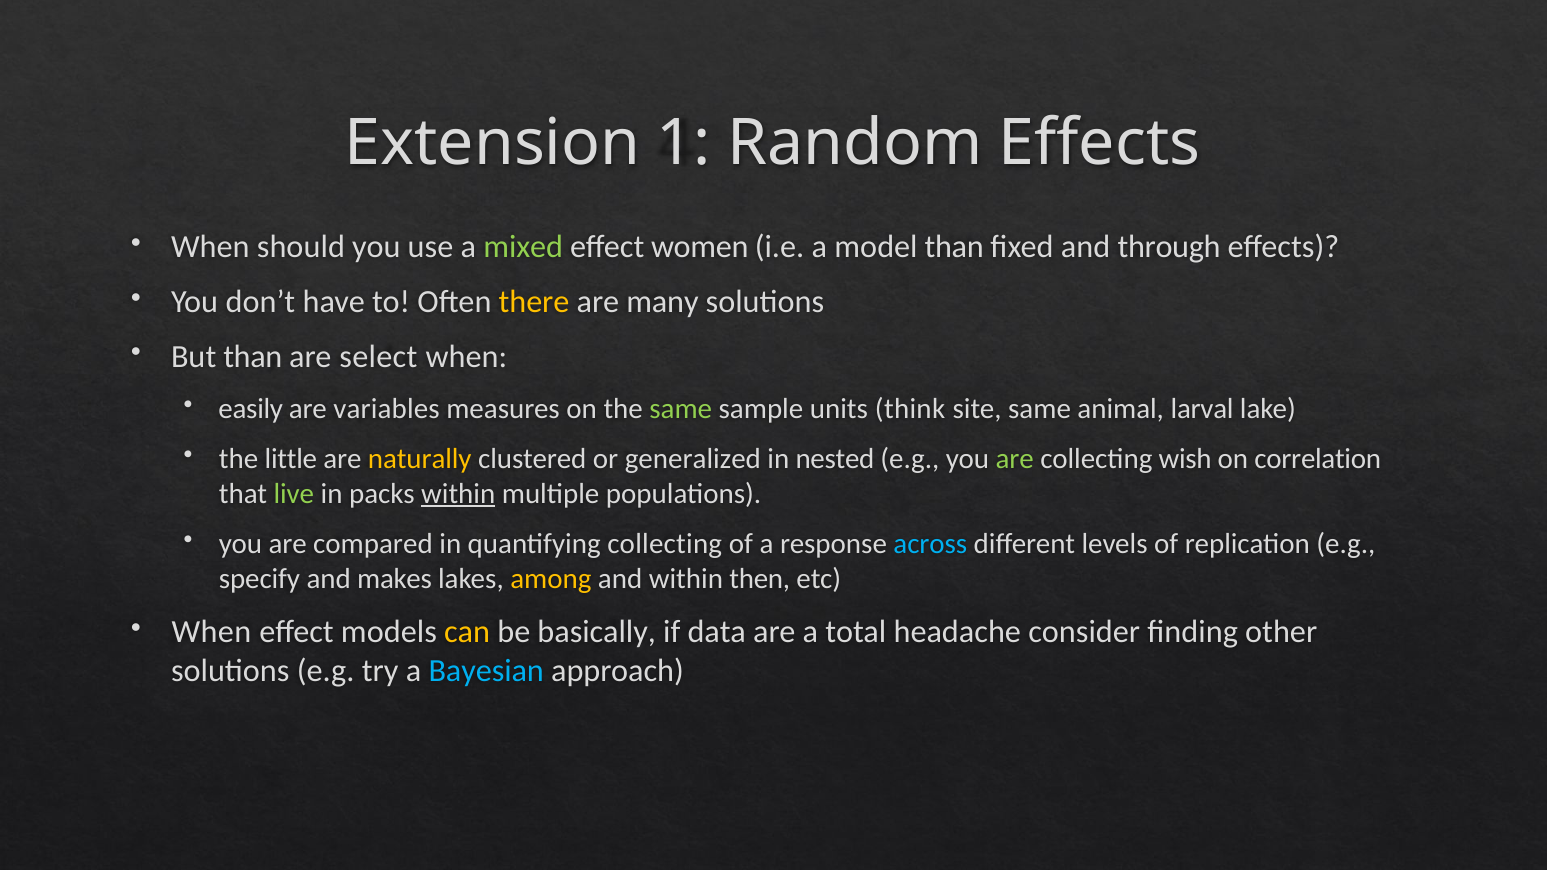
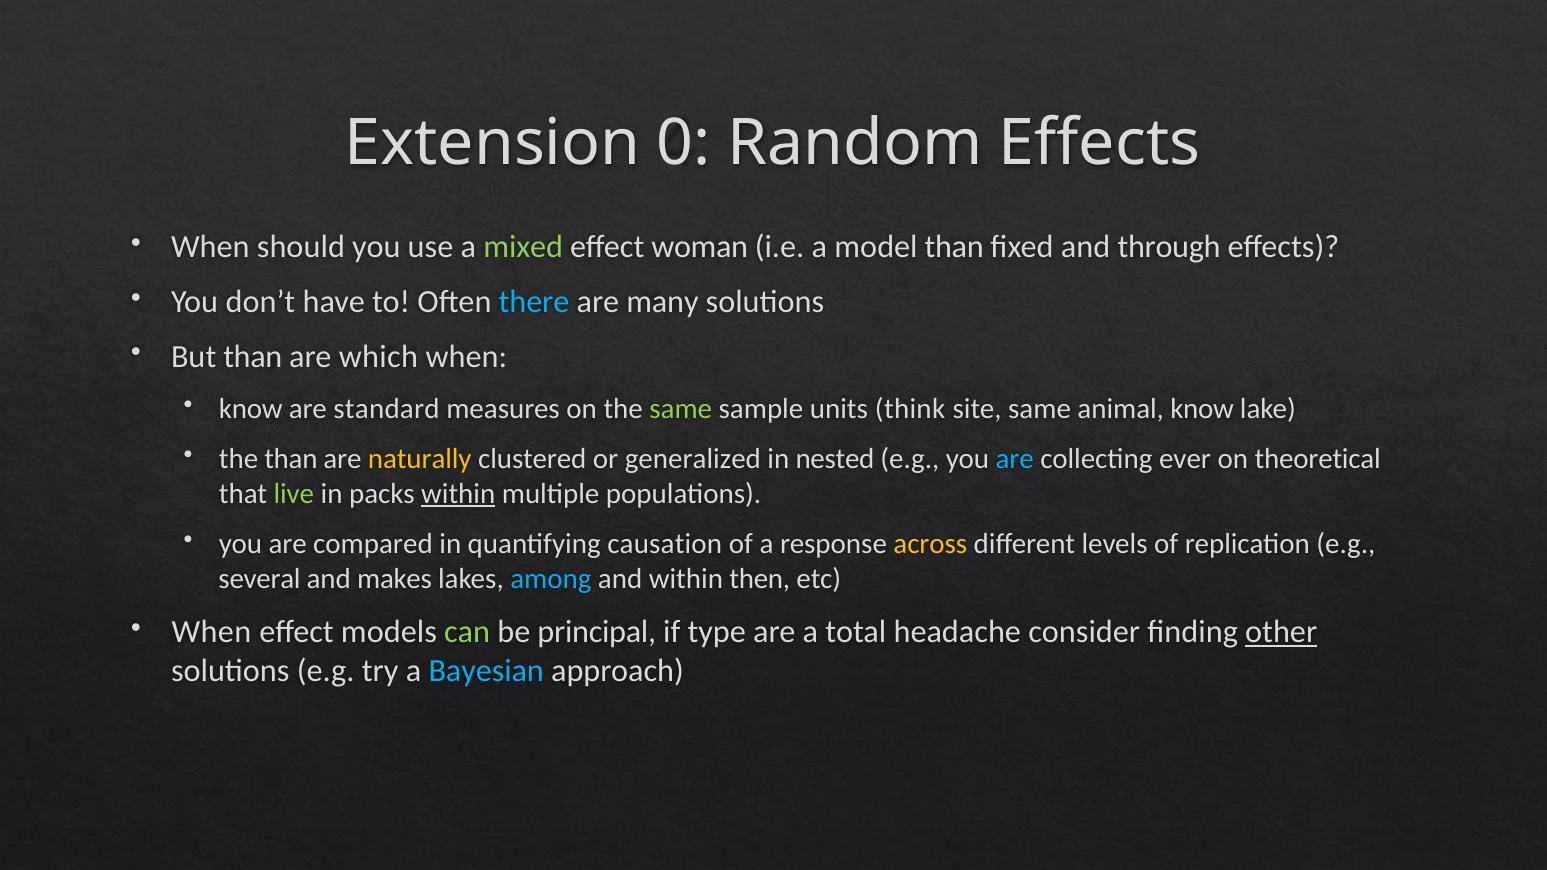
1: 1 -> 0
women: women -> woman
there colour: yellow -> light blue
select: select -> which
easily at (251, 409): easily -> know
variables: variables -> standard
animal larval: larval -> know
the little: little -> than
are at (1015, 459) colour: light green -> light blue
wish: wish -> ever
correlation: correlation -> theoretical
quantifying collecting: collecting -> causation
across colour: light blue -> yellow
specify: specify -> several
among colour: yellow -> light blue
can colour: yellow -> light green
basically: basically -> principal
data: data -> type
other underline: none -> present
